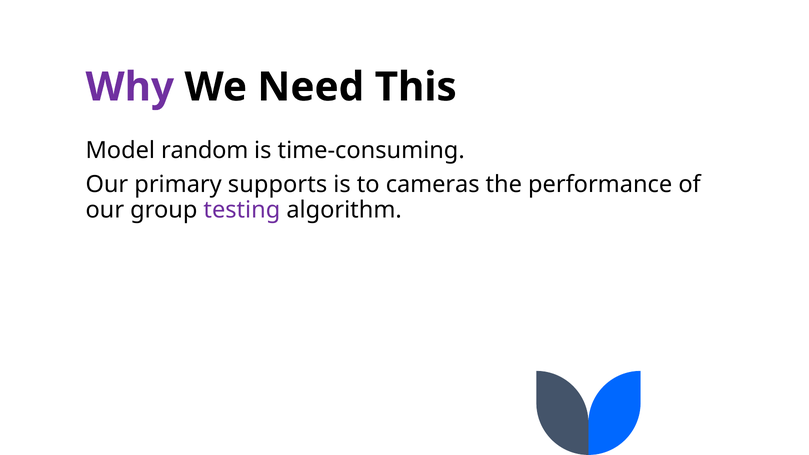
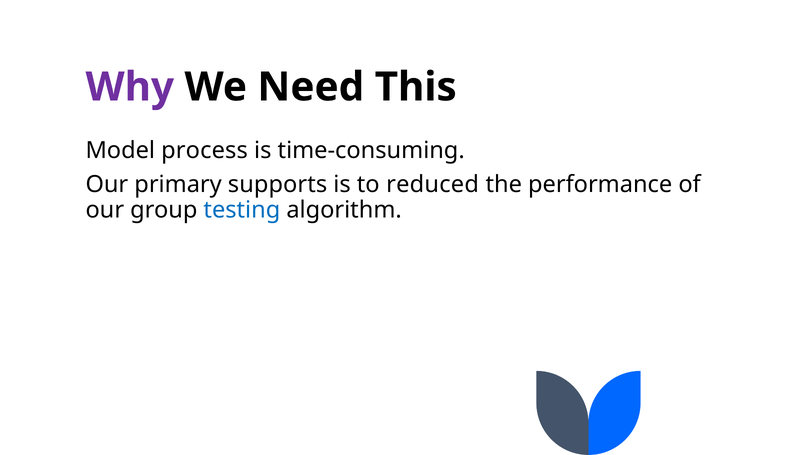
random: random -> process
cameras: cameras -> reduced
testing colour: purple -> blue
